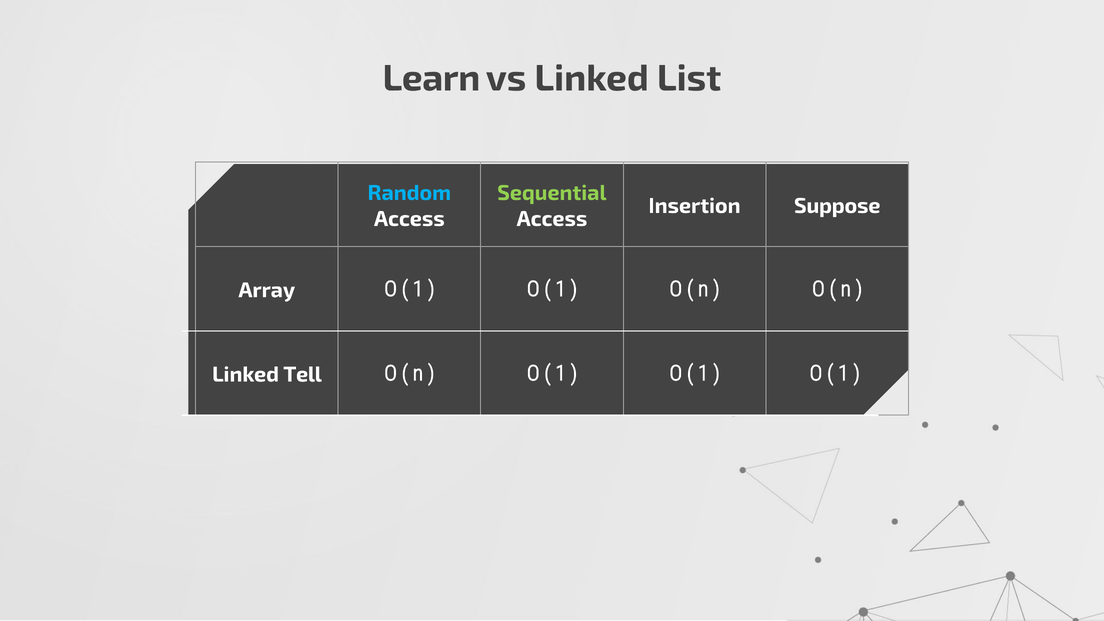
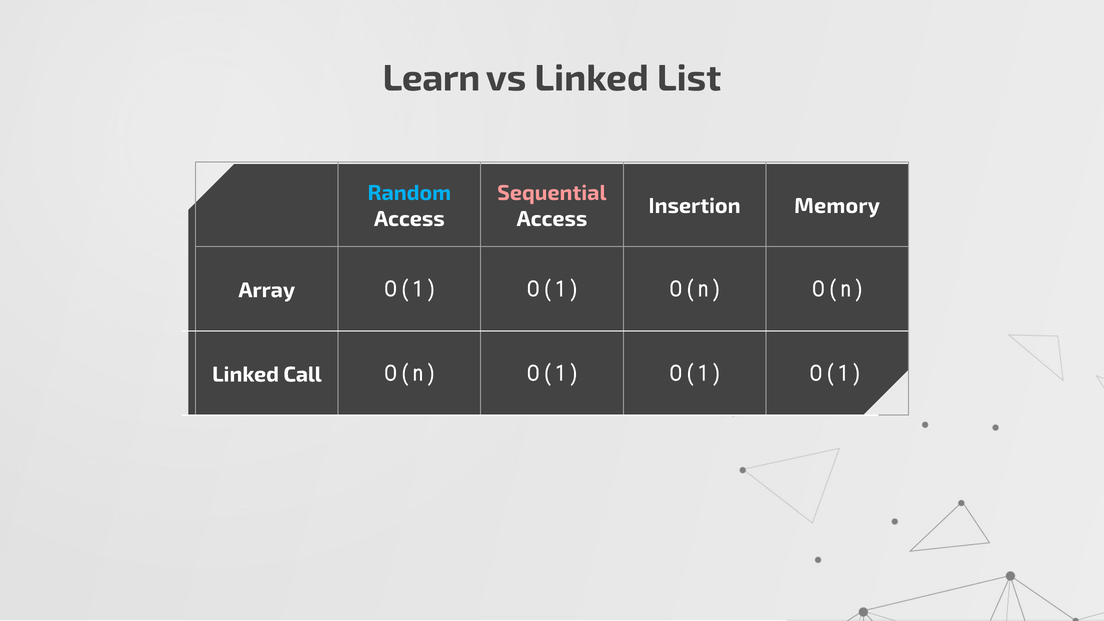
Sequential colour: light green -> pink
Suppose: Suppose -> Memory
Tell: Tell -> Call
